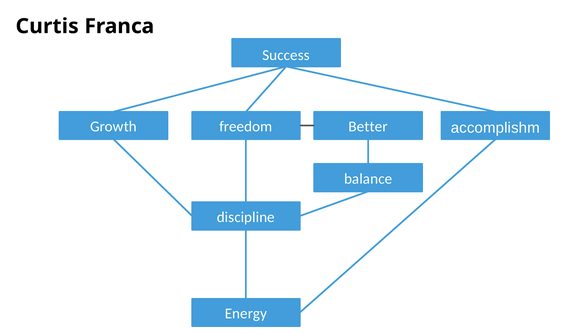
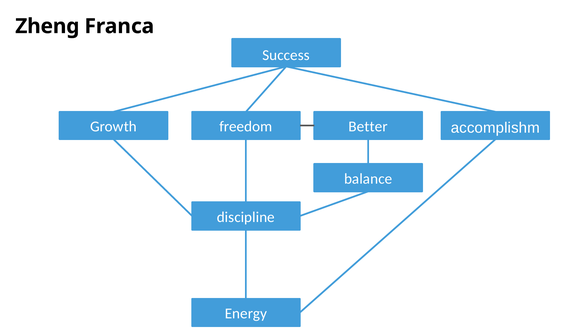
Curtis: Curtis -> Zheng
